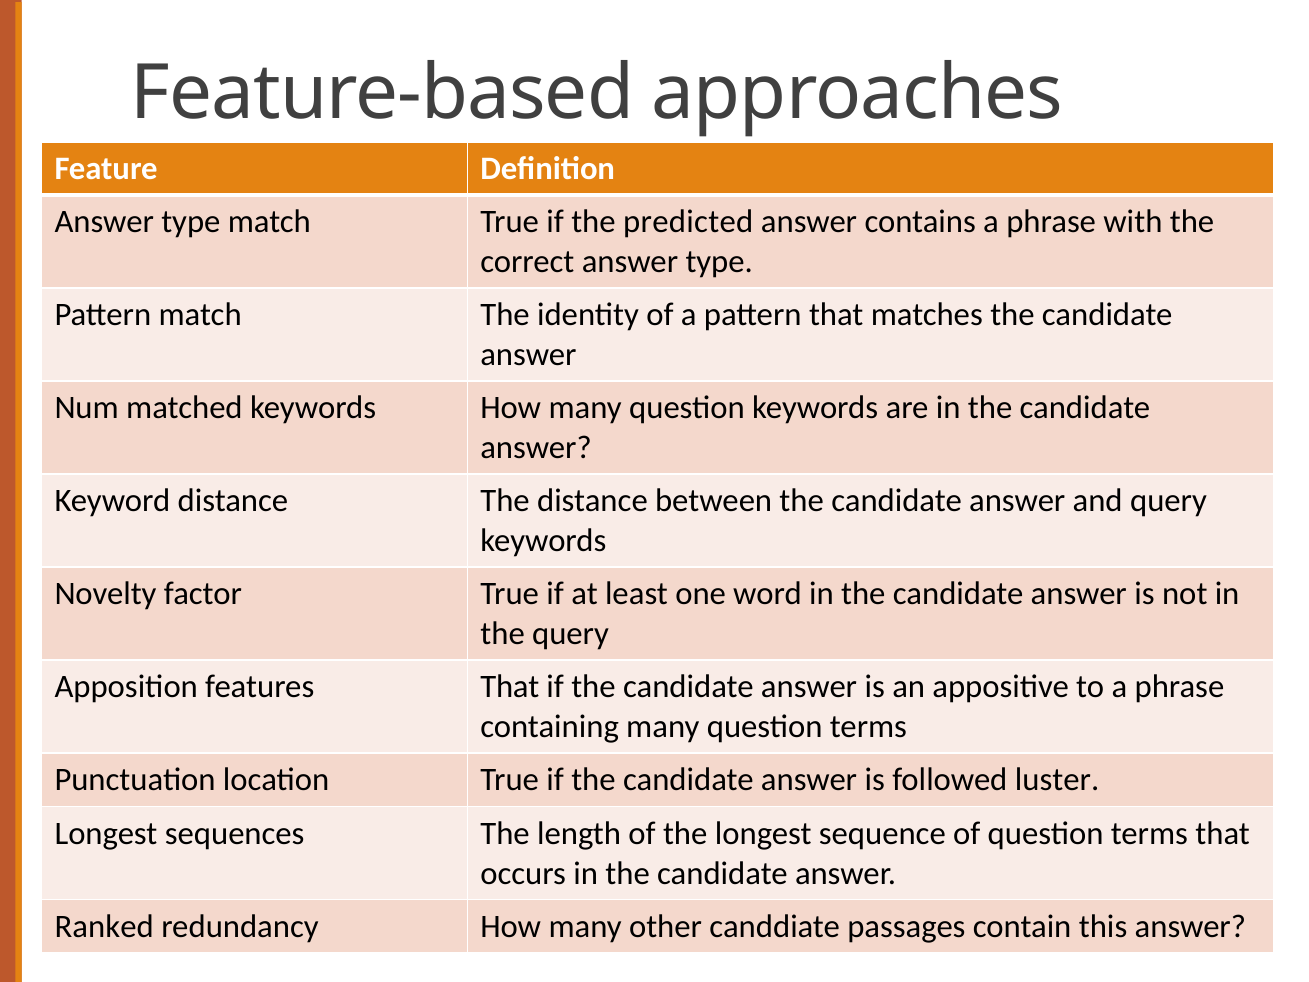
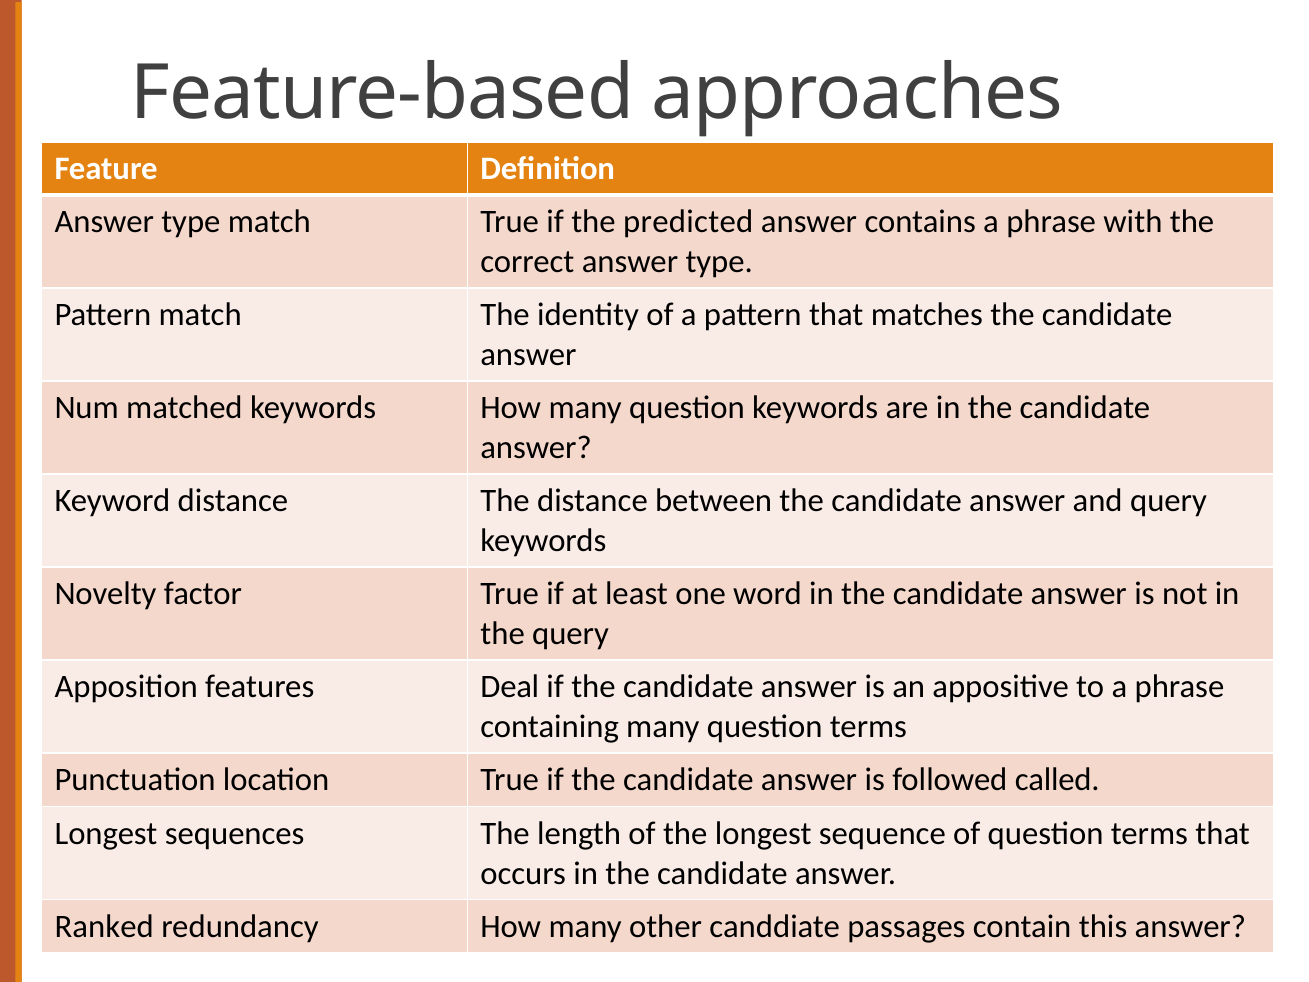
features That: That -> Deal
luster: luster -> called
